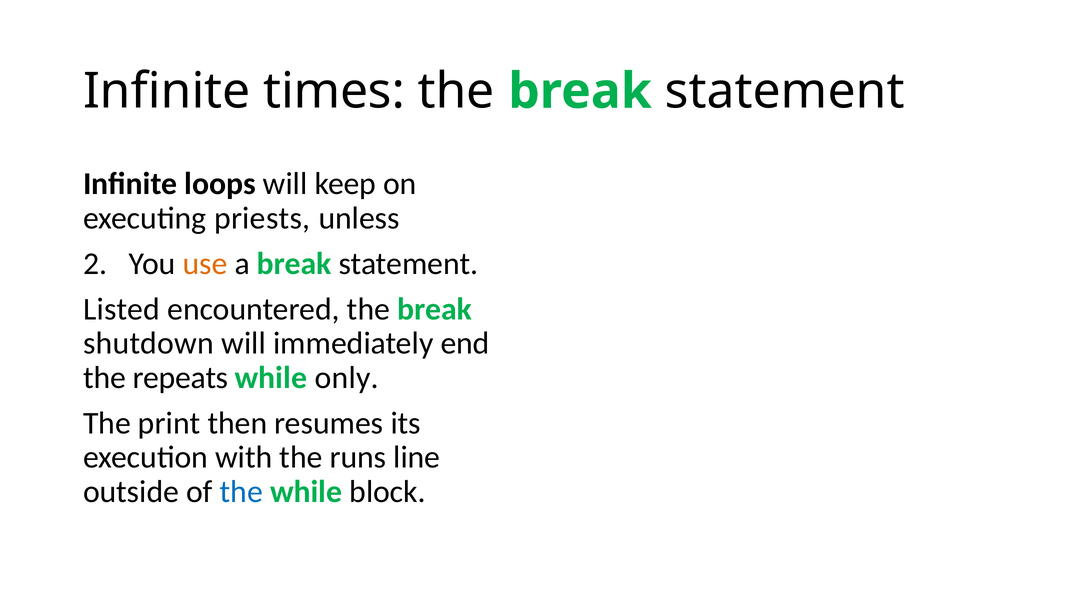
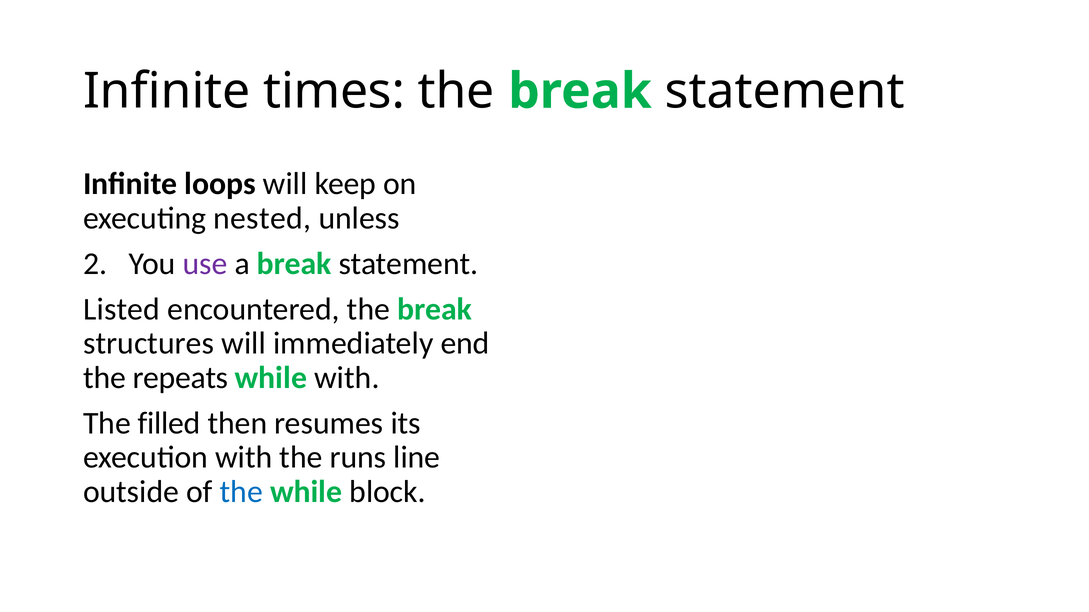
priests: priests -> nested
use colour: orange -> purple
shutdown: shutdown -> structures
while only: only -> with
print: print -> filled
